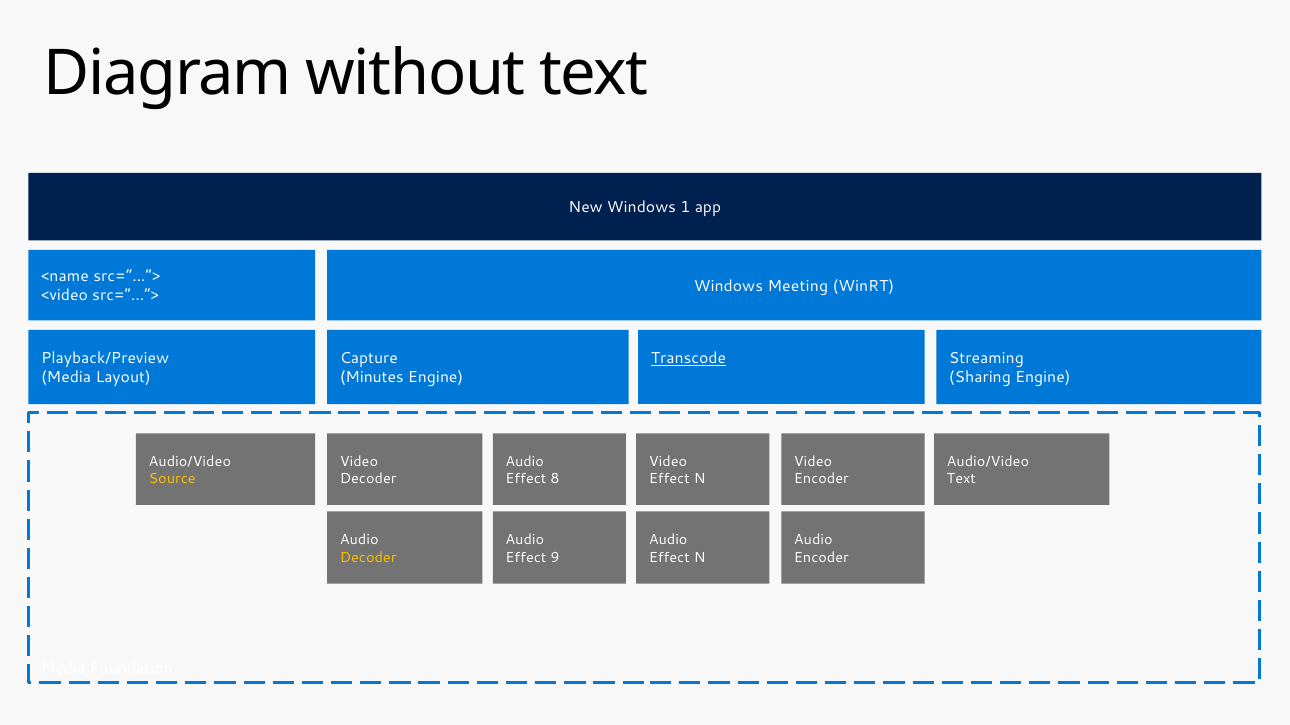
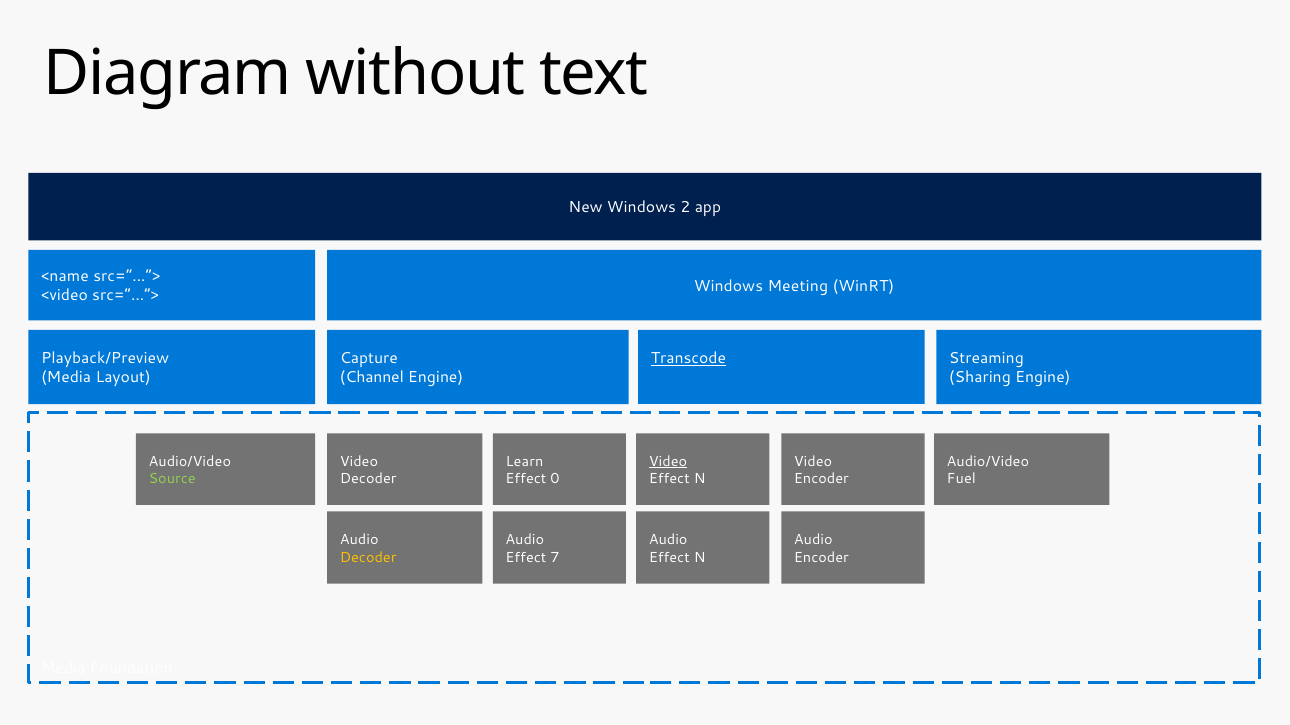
1: 1 -> 2
Minutes: Minutes -> Channel
Audio at (525, 462): Audio -> Learn
Video at (668, 462) underline: none -> present
Source colour: yellow -> light green
8: 8 -> 0
Text at (961, 479): Text -> Fuel
9: 9 -> 7
